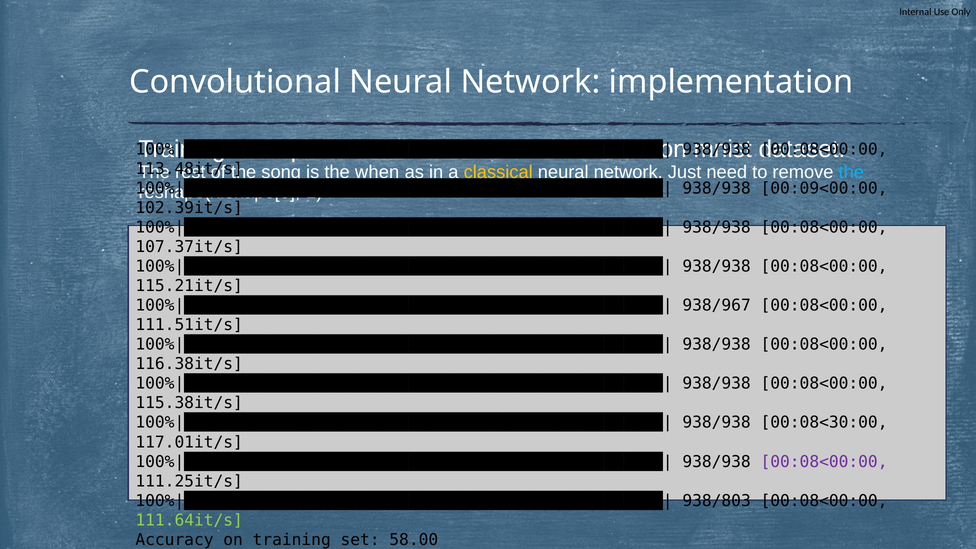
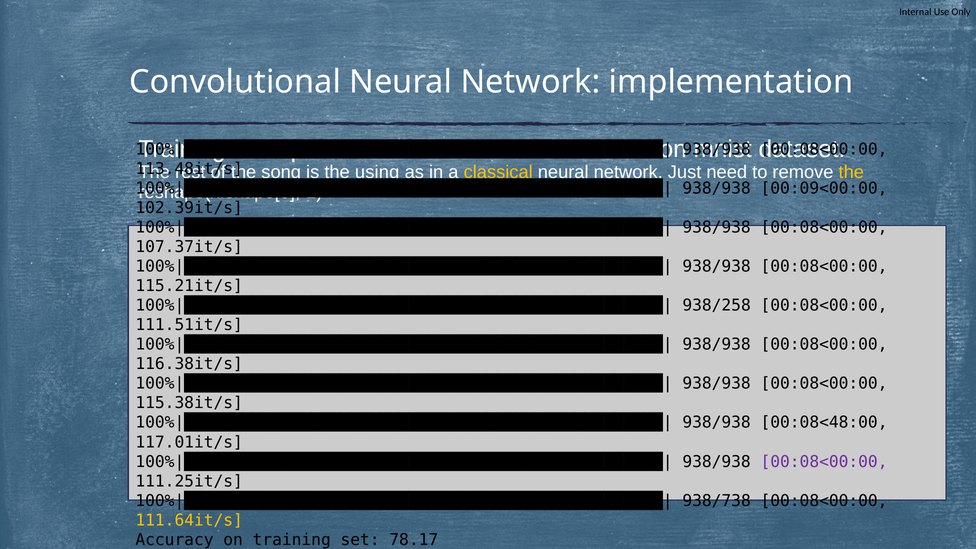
when: when -> using
the at (851, 172) colour: light blue -> yellow
938/967: 938/967 -> 938/258
00:08<30:00: 00:08<30:00 -> 00:08<48:00
938/803: 938/803 -> 938/738
111.64it/s colour: light green -> yellow
58.00: 58.00 -> 78.17
